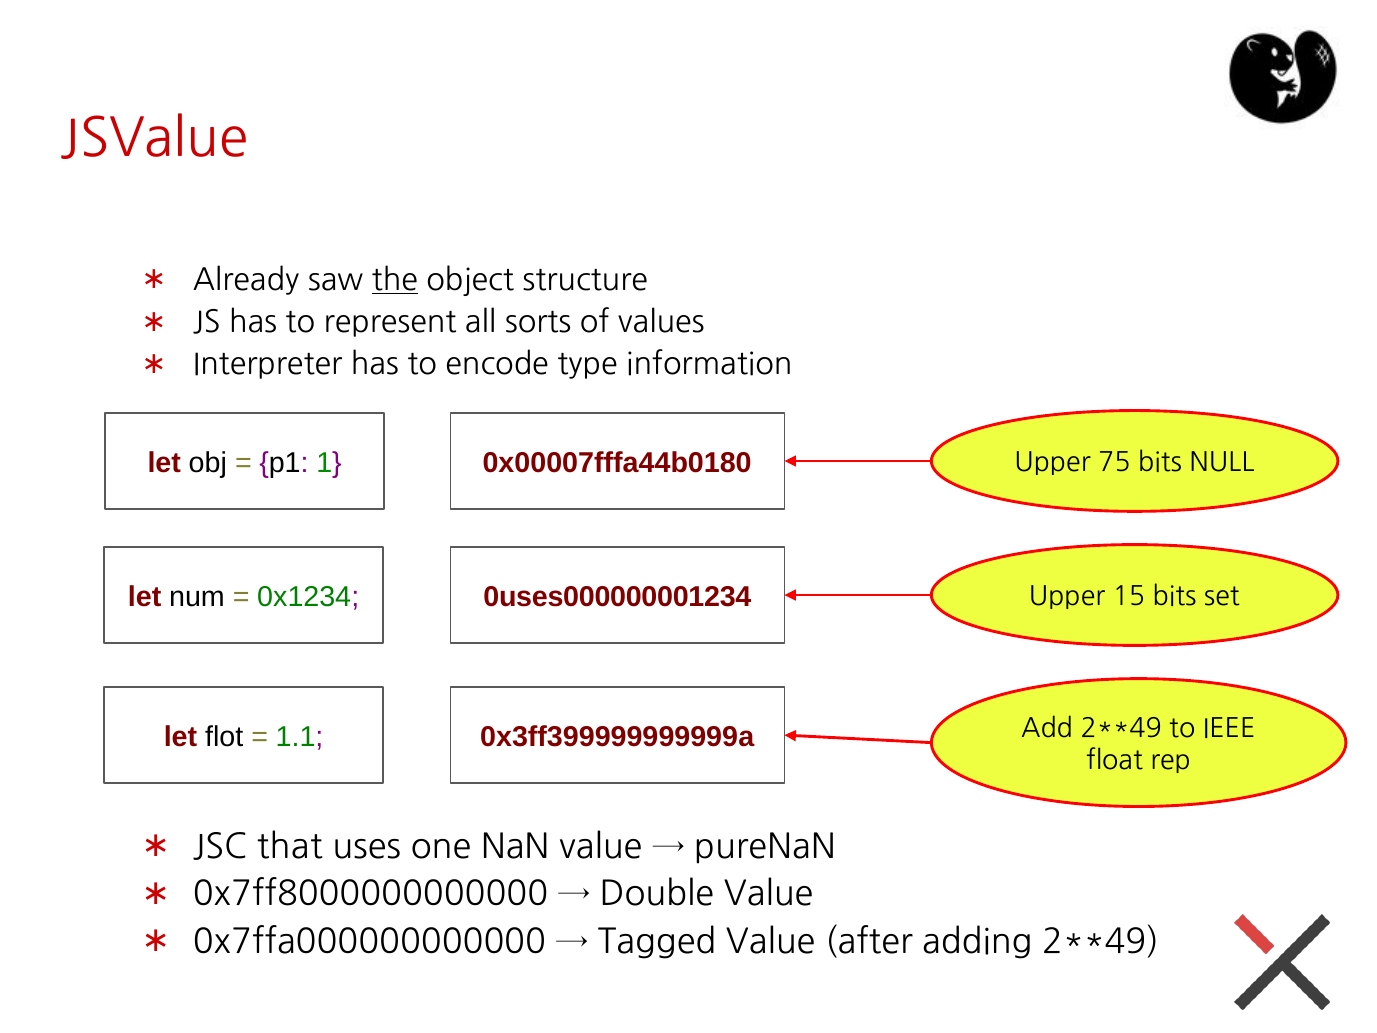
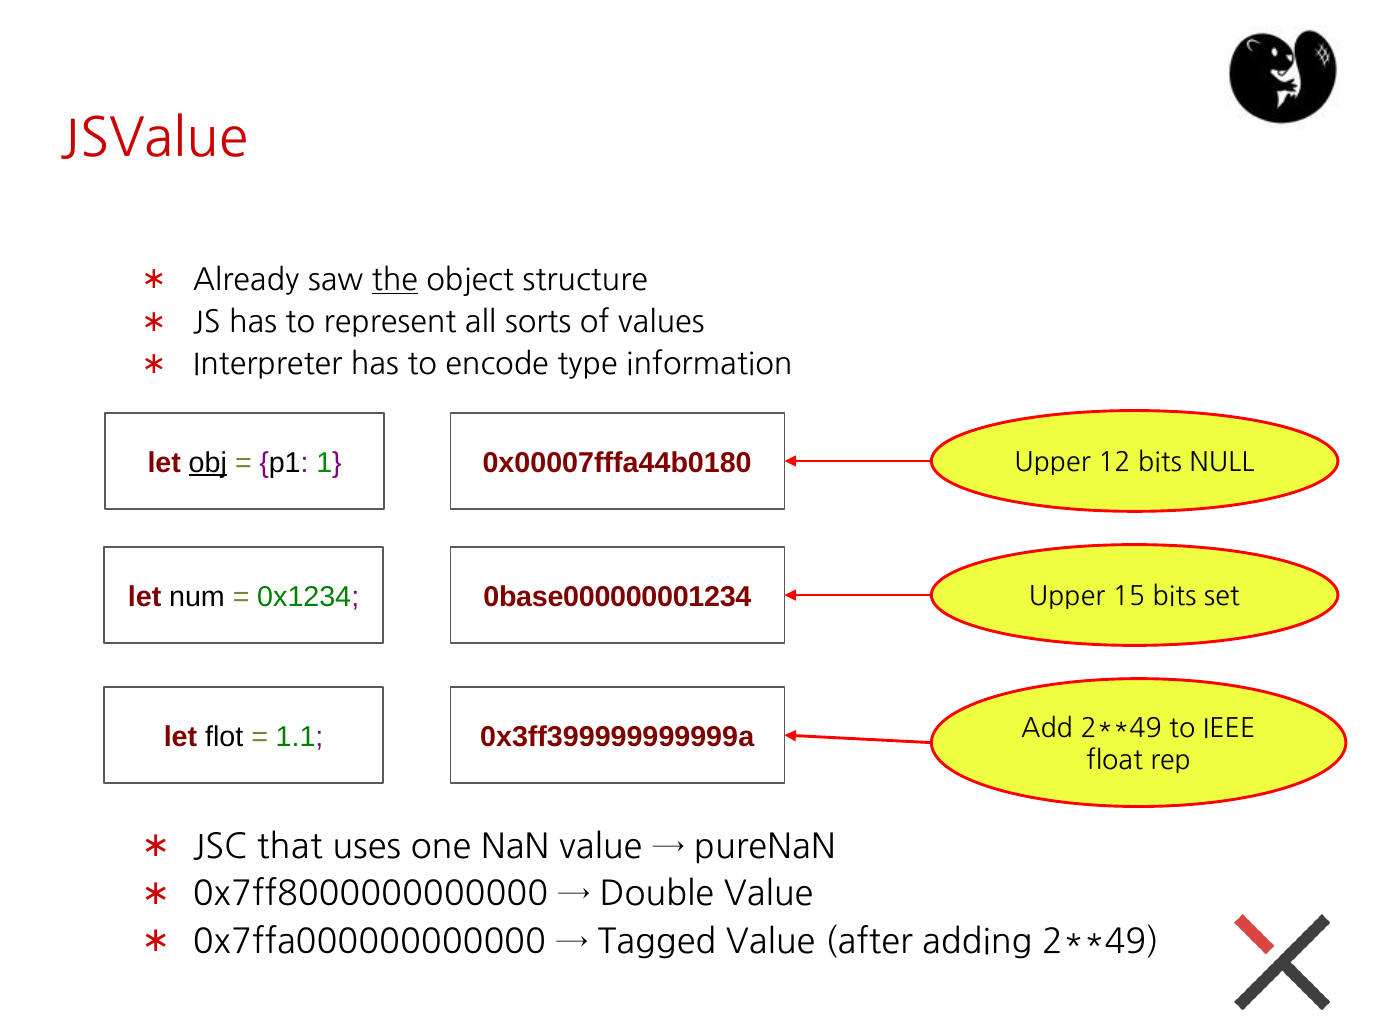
obj underline: none -> present
75: 75 -> 12
0uses000000001234: 0uses000000001234 -> 0base000000001234
